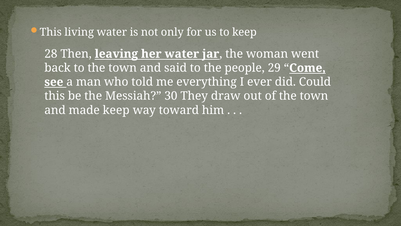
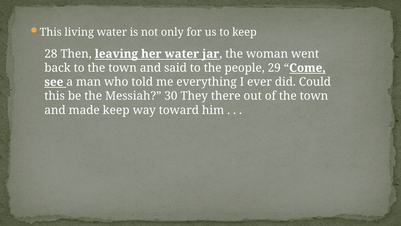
draw: draw -> there
